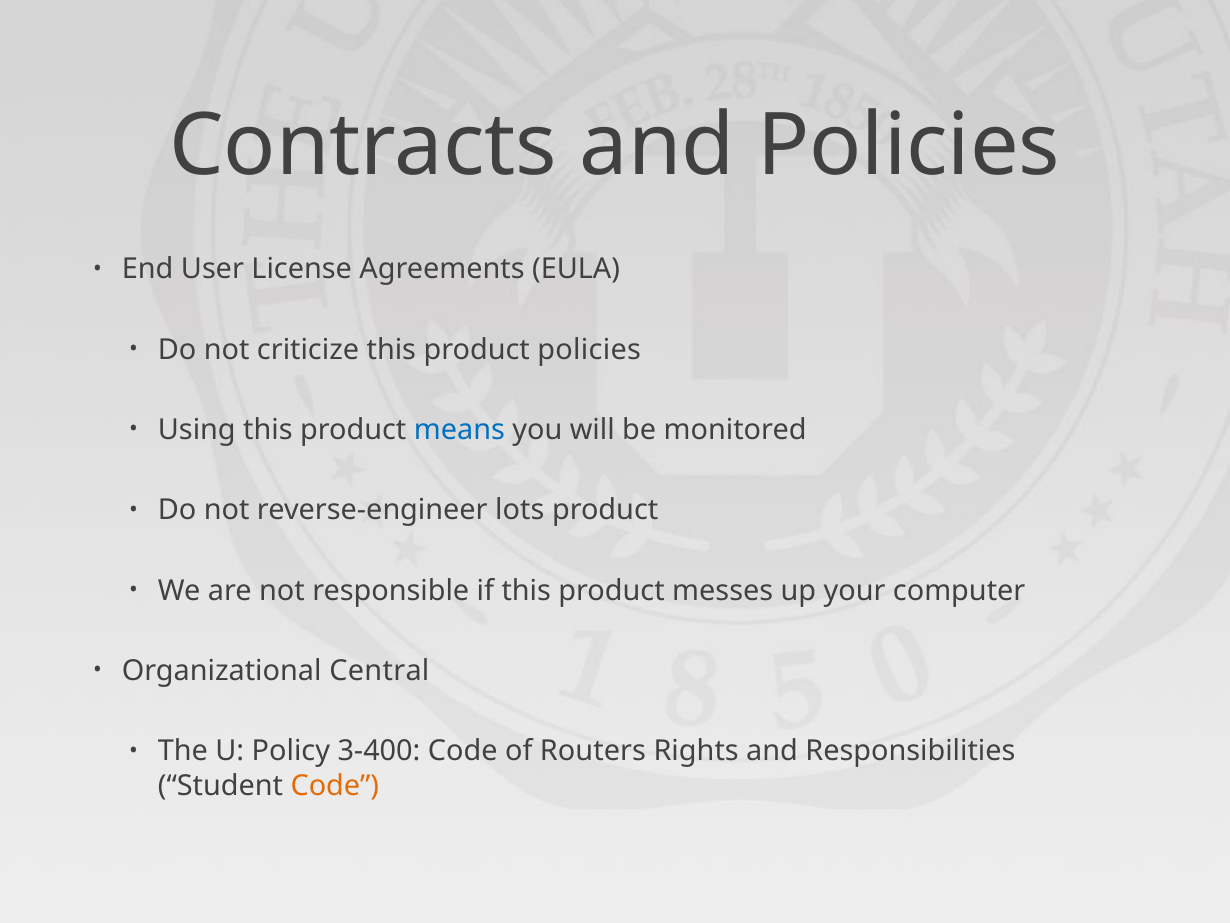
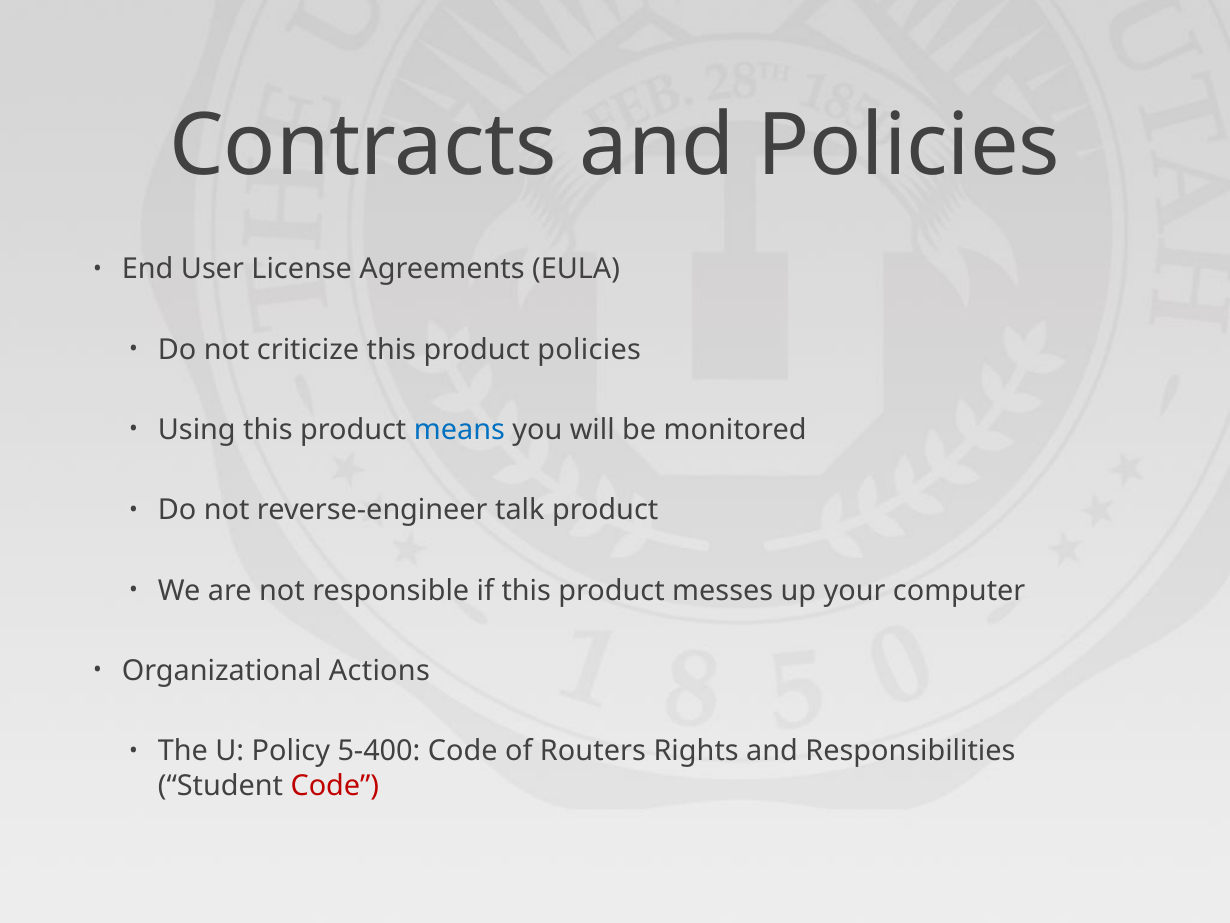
lots: lots -> talk
Central: Central -> Actions
3-400: 3-400 -> 5-400
Code at (335, 785) colour: orange -> red
